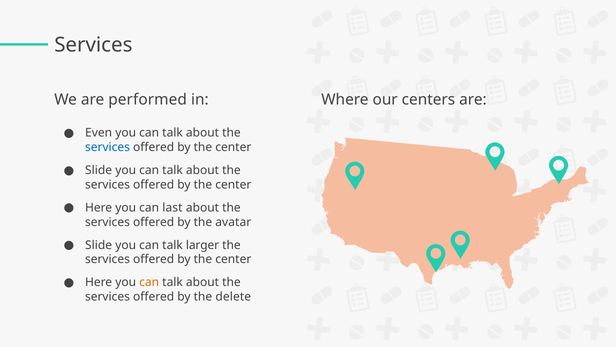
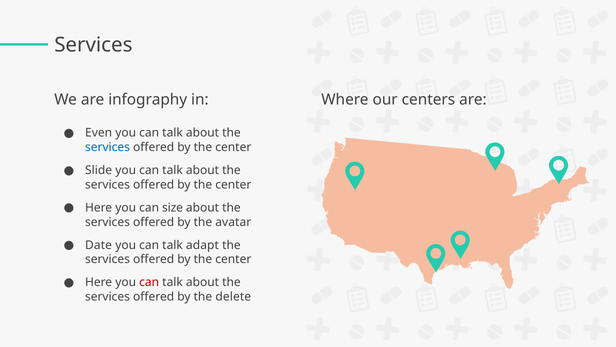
performed: performed -> infography
last: last -> size
Slide at (99, 245): Slide -> Date
larger: larger -> adapt
can at (149, 282) colour: orange -> red
